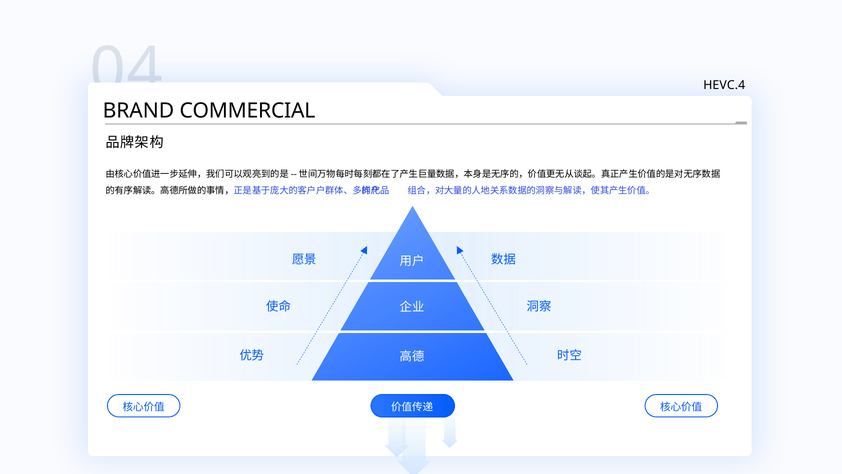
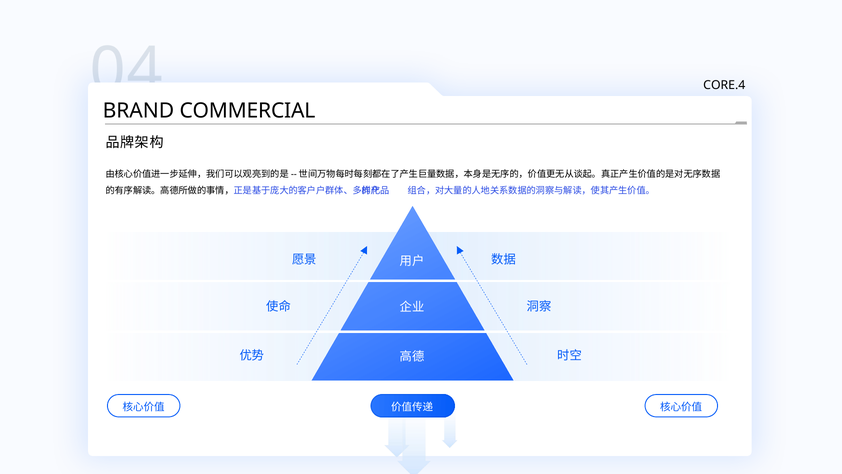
HEVC.4: HEVC.4 -> CORE.4
